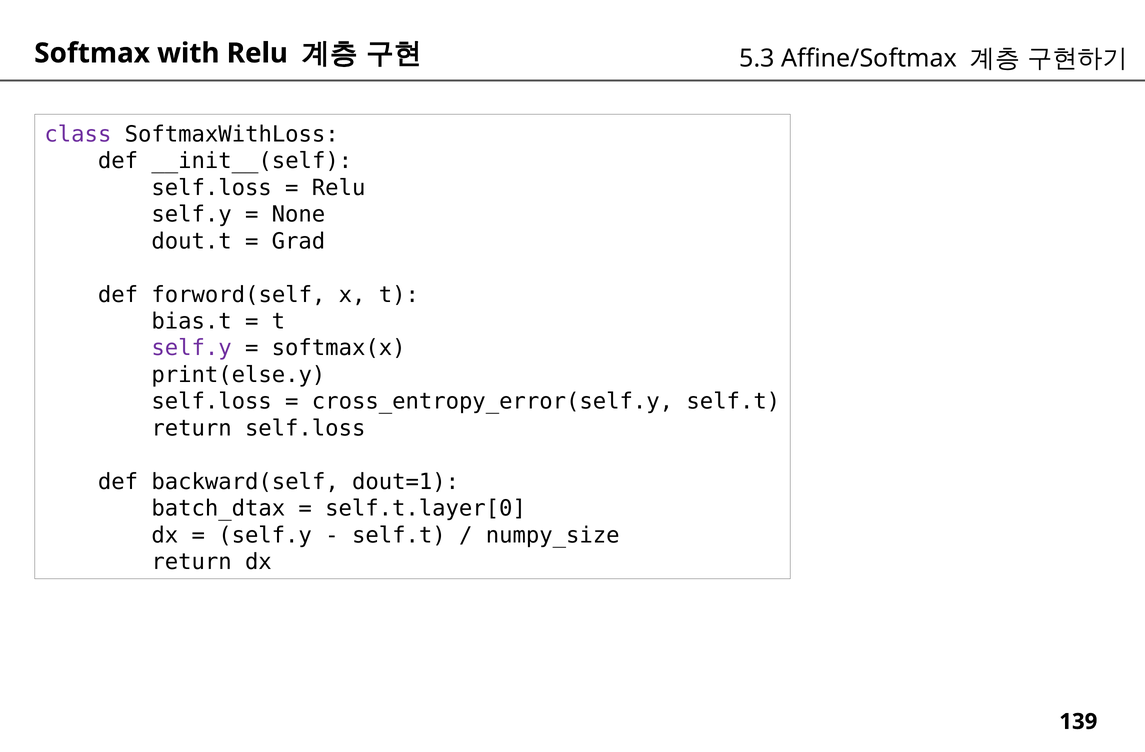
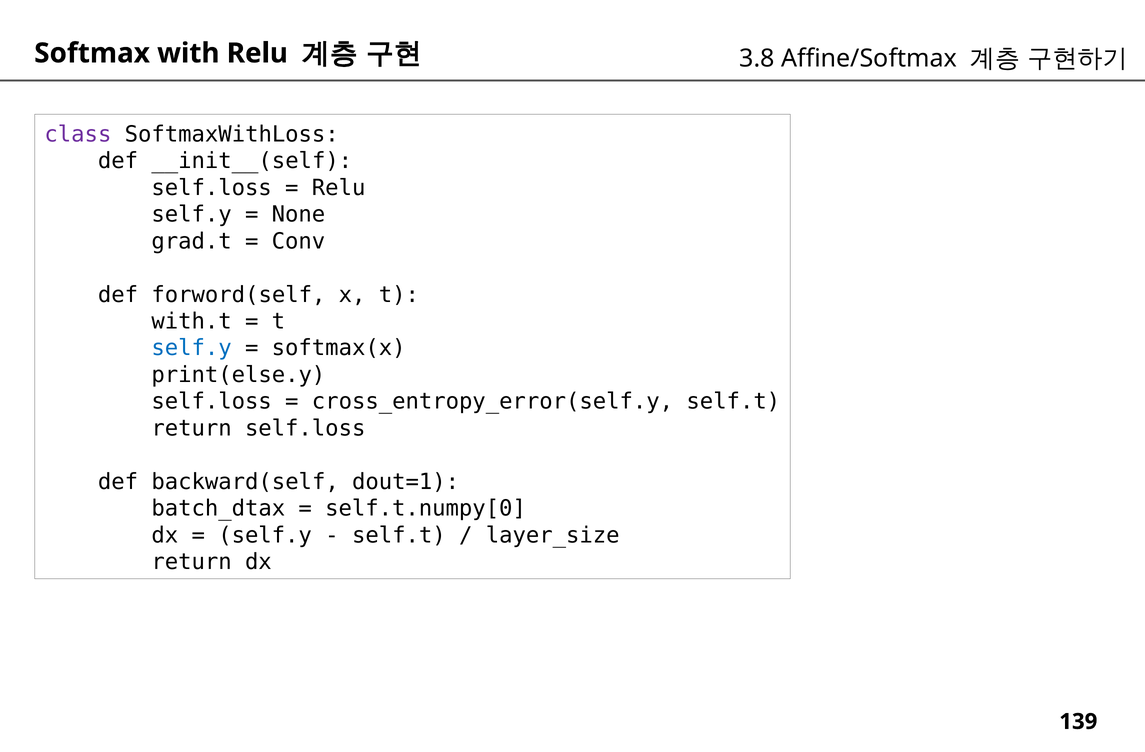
5.3: 5.3 -> 3.8
dout.t: dout.t -> grad.t
Grad: Grad -> Conv
bias.t: bias.t -> with.t
self.y at (192, 348) colour: purple -> blue
self.t.layer[0: self.t.layer[0 -> self.t.numpy[0
numpy_size: numpy_size -> layer_size
